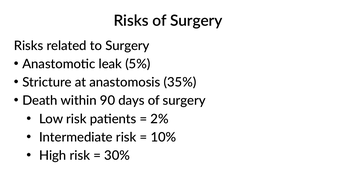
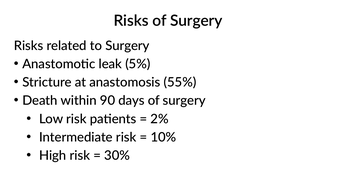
35%: 35% -> 55%
